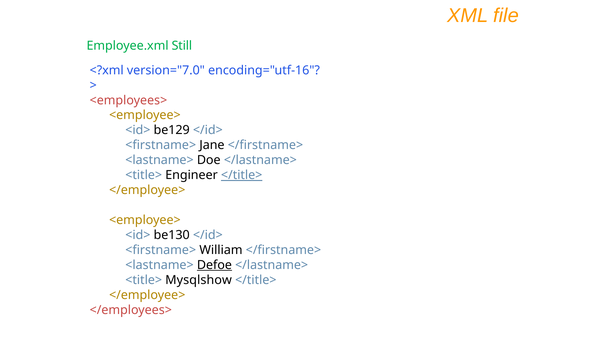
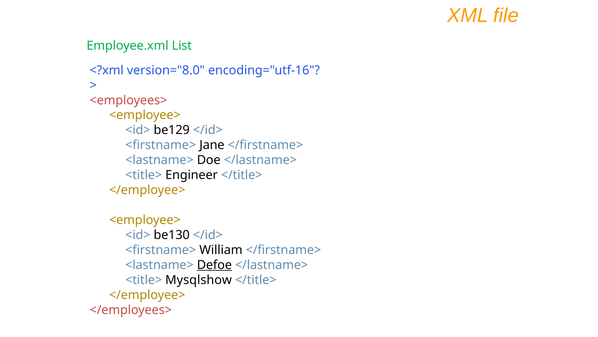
Still: Still -> List
version="7.0: version="7.0 -> version="8.0
</title> at (242, 175) underline: present -> none
